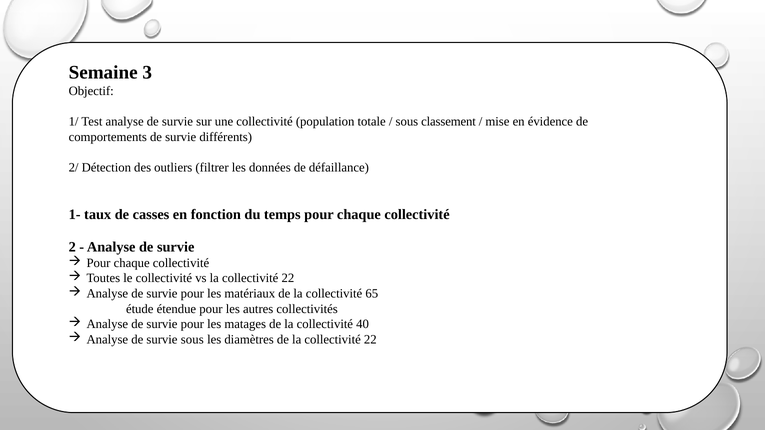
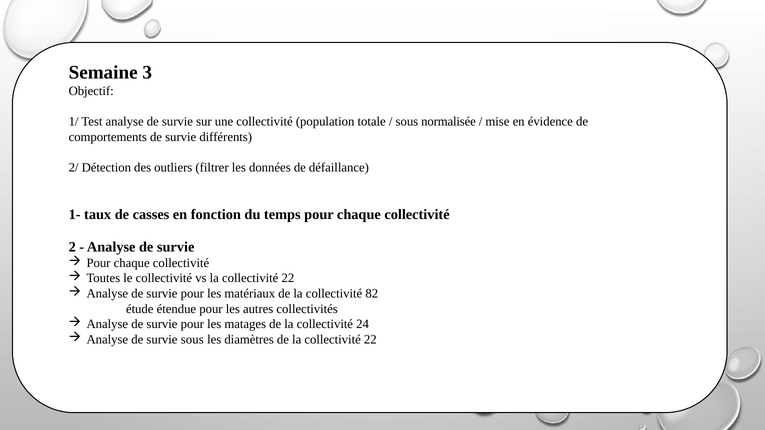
classement: classement -> normalisée
65: 65 -> 82
40: 40 -> 24
